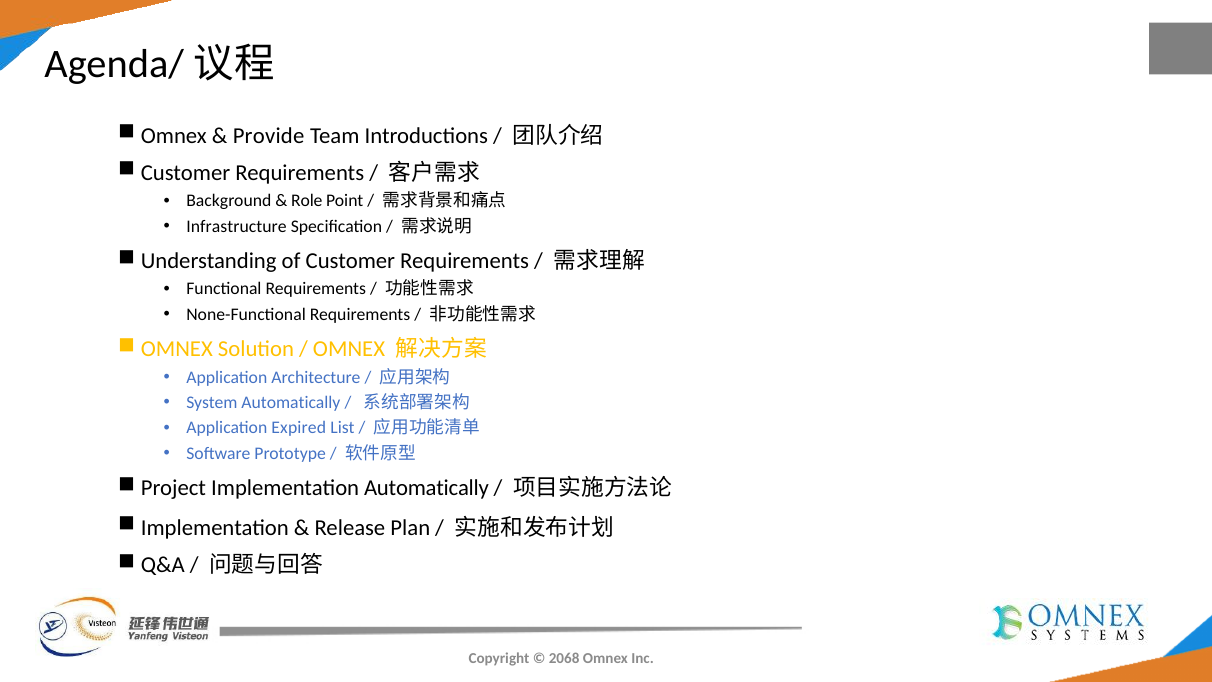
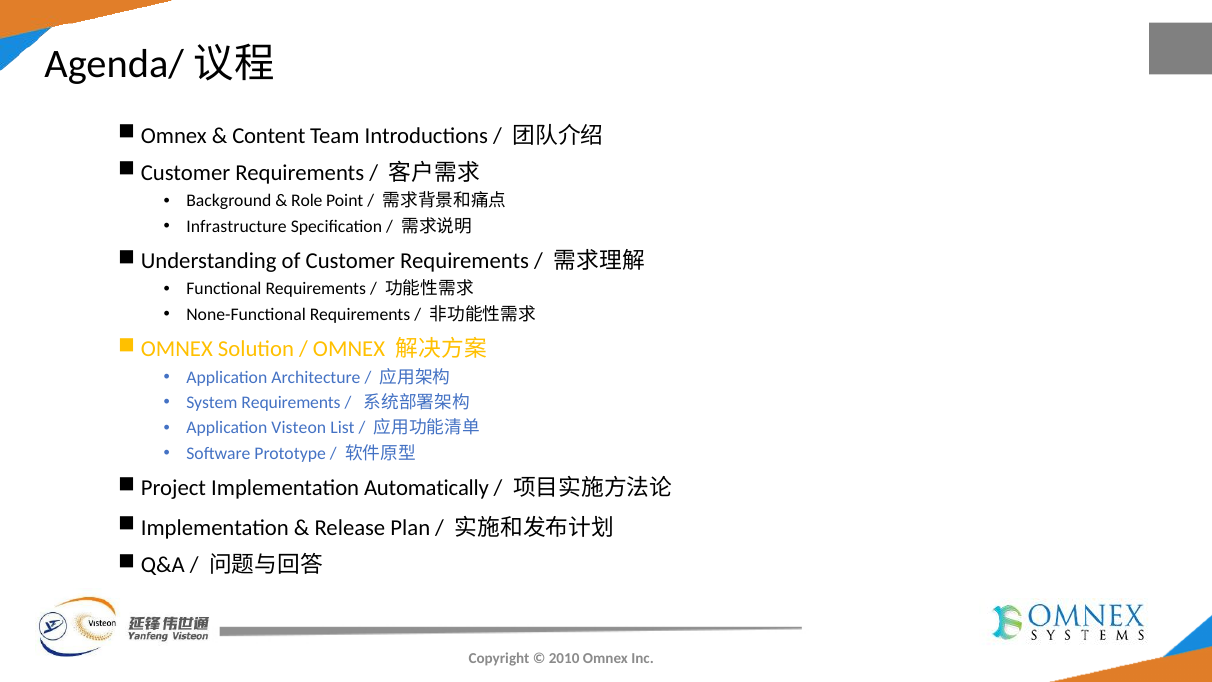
Provide: Provide -> Content
System Automatically: Automatically -> Requirements
Expired: Expired -> Visteon
2068: 2068 -> 2010
